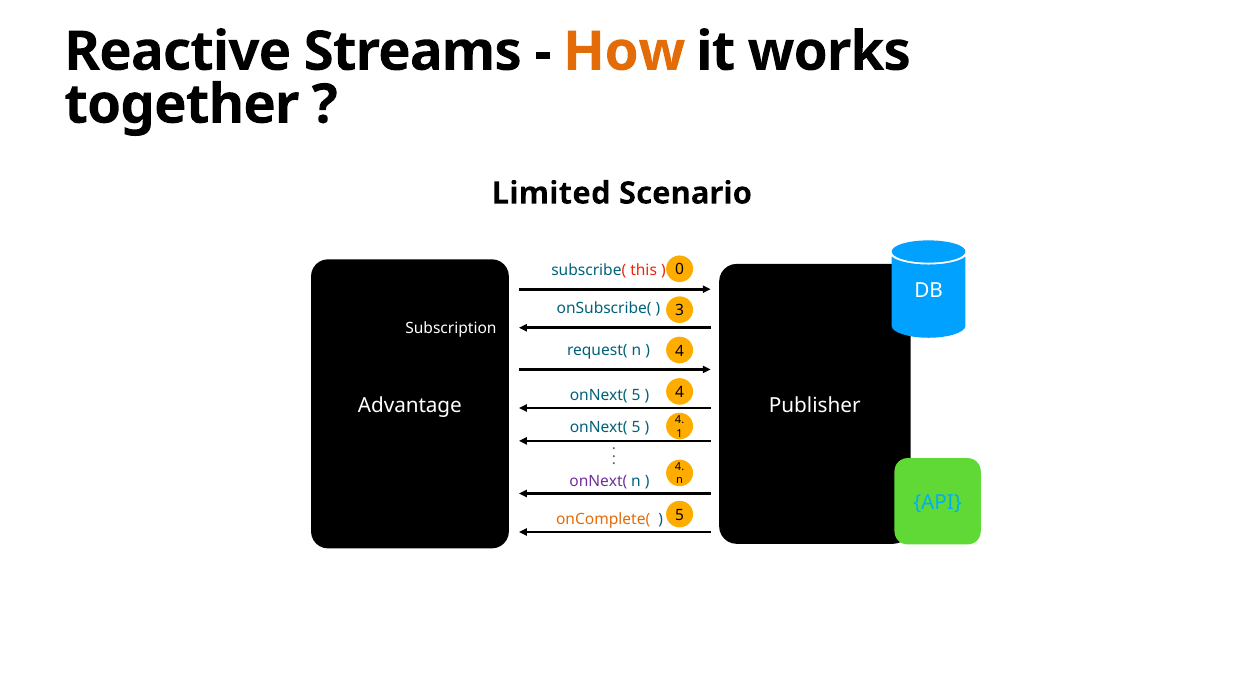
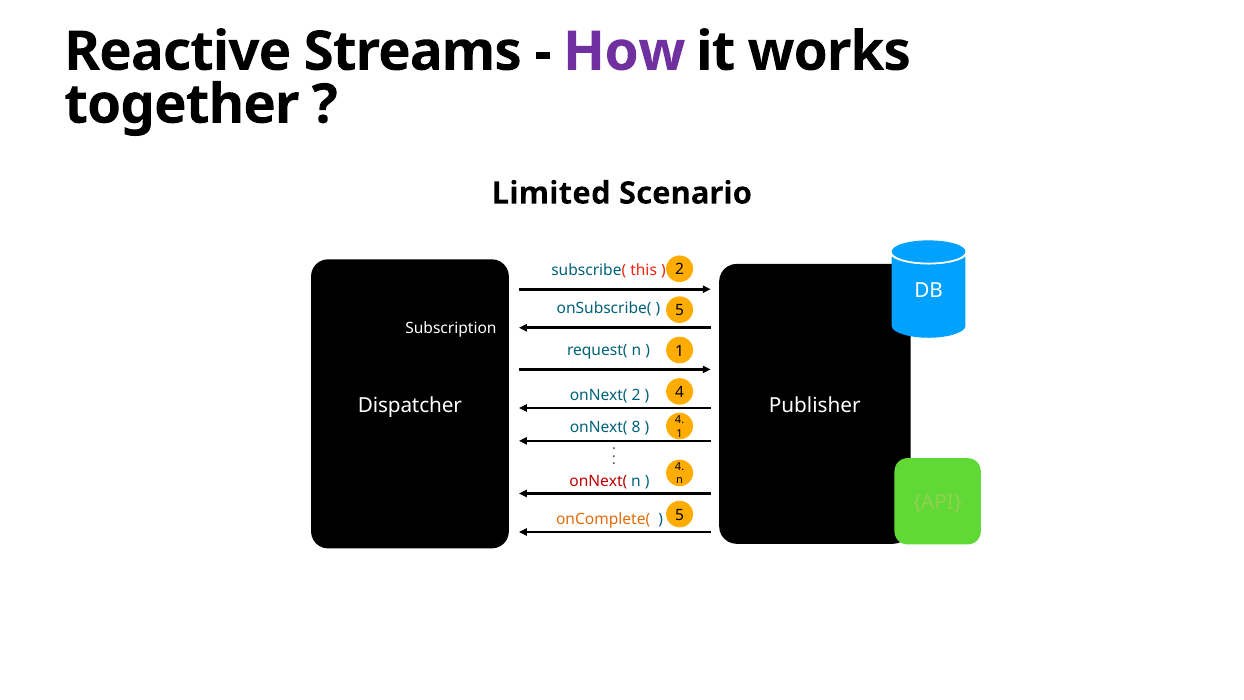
How colour: orange -> purple
0 at (680, 270): 0 -> 2
3 at (680, 311): 3 -> 5
4 at (680, 351): 4 -> 1
5 at (636, 396): 5 -> 2
Advantage: Advantage -> Dispatcher
5 at (636, 427): 5 -> 8
onNext( at (598, 481) colour: purple -> red
API colour: light blue -> light green
